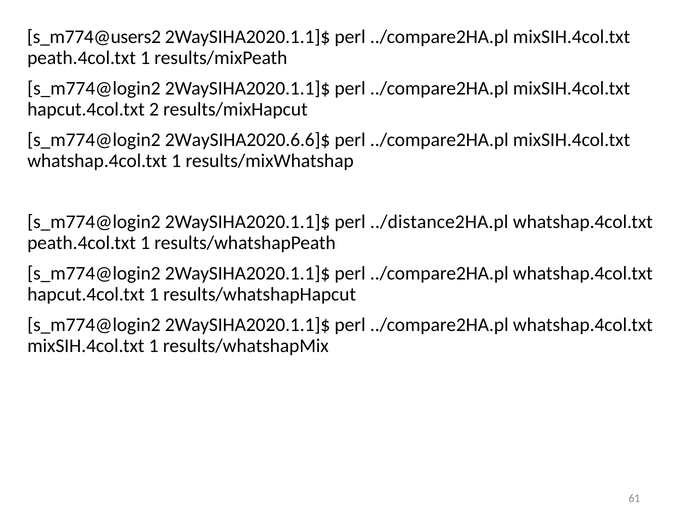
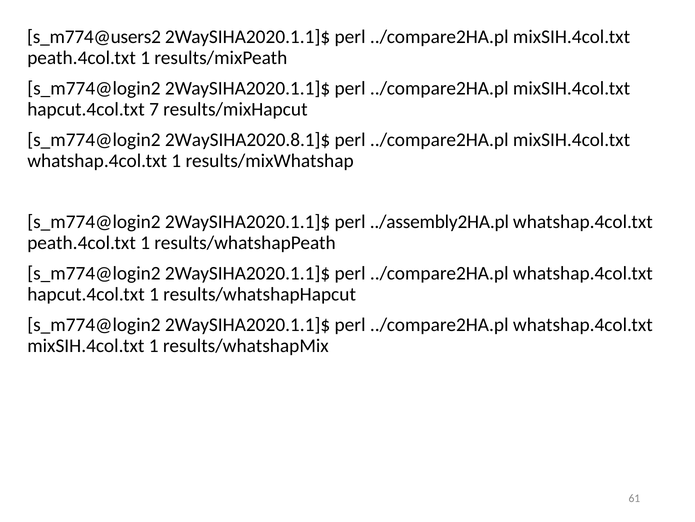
2: 2 -> 7
2WaySIHA2020.6.6]$: 2WaySIHA2020.6.6]$ -> 2WaySIHA2020.8.1]$
../distance2HA.pl: ../distance2HA.pl -> ../assembly2HA.pl
